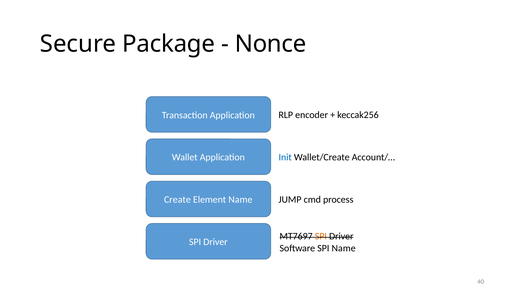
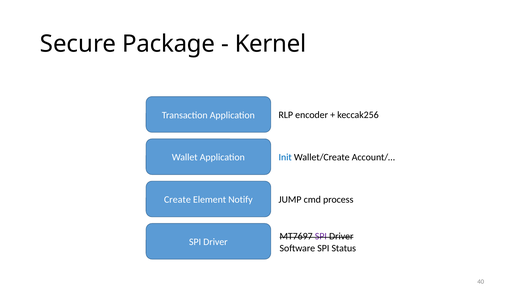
Nonce: Nonce -> Kernel
Element Name: Name -> Notify
SPI at (321, 236) colour: orange -> purple
SPI Name: Name -> Status
